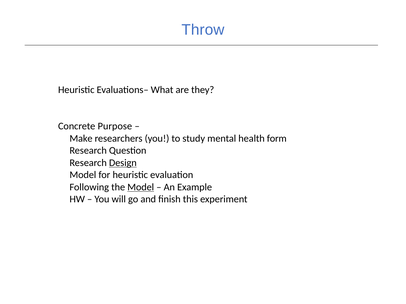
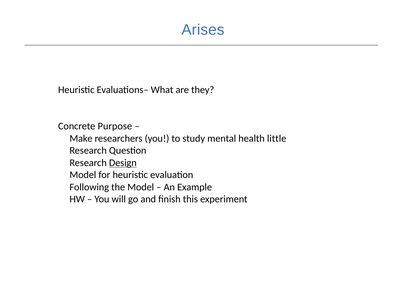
Throw: Throw -> Arises
form: form -> little
Model at (141, 187) underline: present -> none
